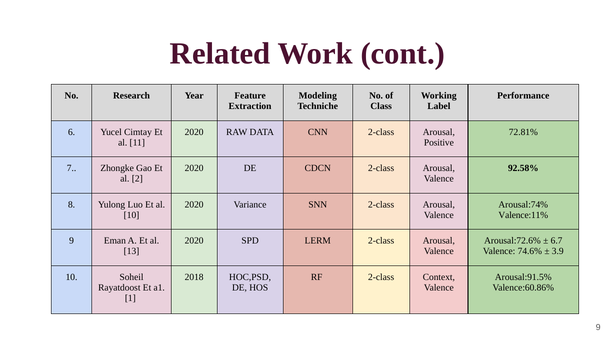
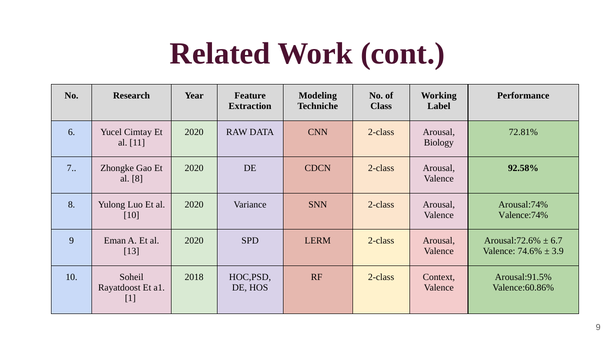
Positive: Positive -> Biology
al 2: 2 -> 8
Valence:11%: Valence:11% -> Valence:74%
